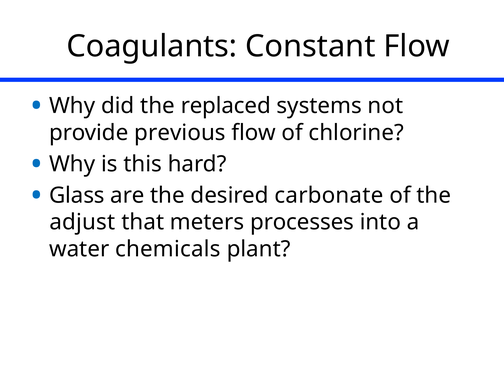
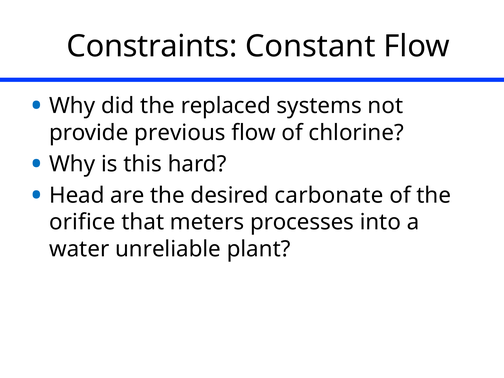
Coagulants: Coagulants -> Constraints
Glass: Glass -> Head
adjust: adjust -> orifice
chemicals: chemicals -> unreliable
